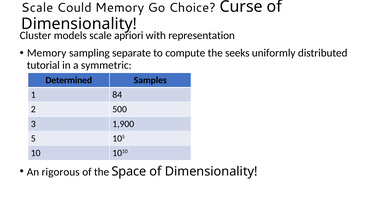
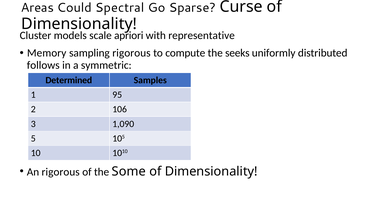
Scale at (37, 8): Scale -> Areas
Could Memory: Memory -> Spectral
Choice: Choice -> Sparse
representation: representation -> representative
sampling separate: separate -> rigorous
tutorial: tutorial -> follows
84: 84 -> 95
500: 500 -> 106
1,900: 1,900 -> 1,090
Space: Space -> Some
